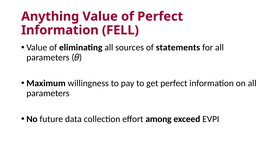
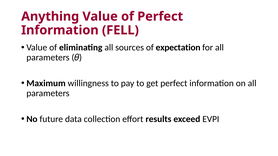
statements: statements -> expectation
among: among -> results
